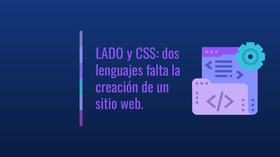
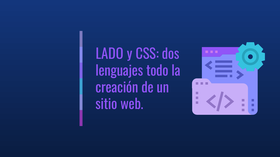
falta: falta -> todo
